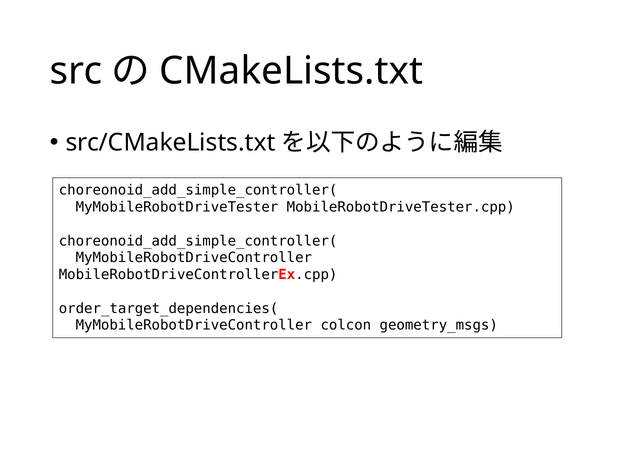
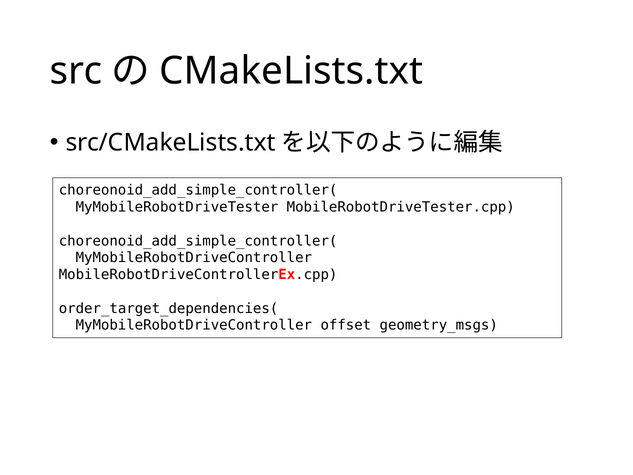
colcon: colcon -> offset
